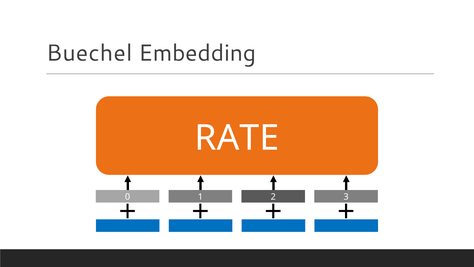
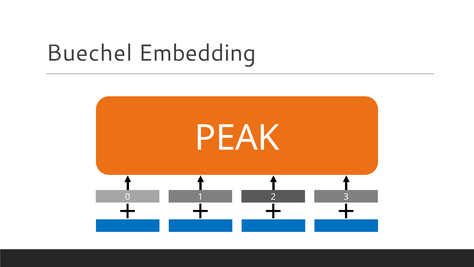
RATE: RATE -> PEAK
